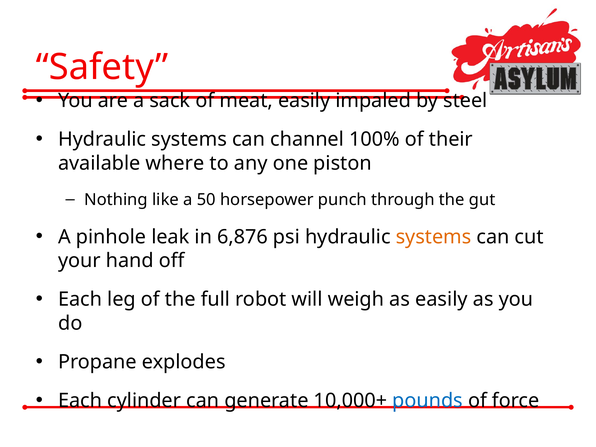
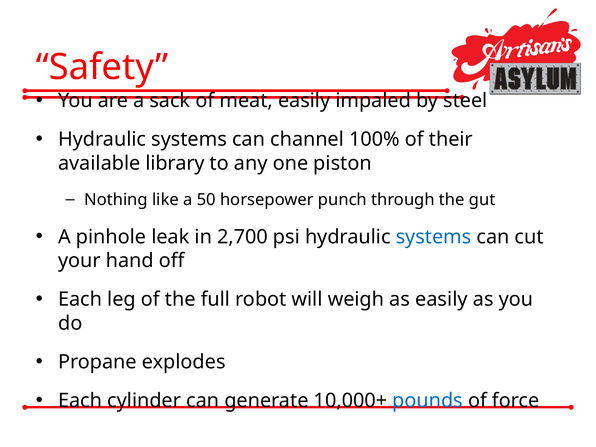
where: where -> library
6,876: 6,876 -> 2,700
systems at (434, 237) colour: orange -> blue
